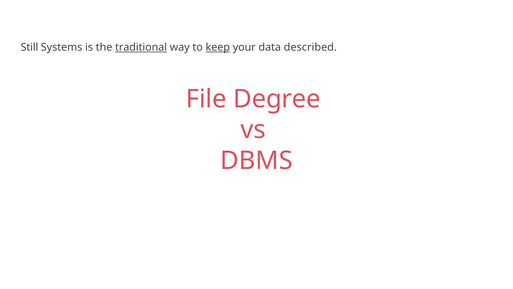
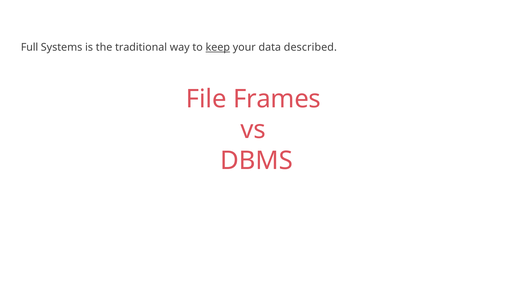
Still: Still -> Full
traditional underline: present -> none
Degree: Degree -> Frames
